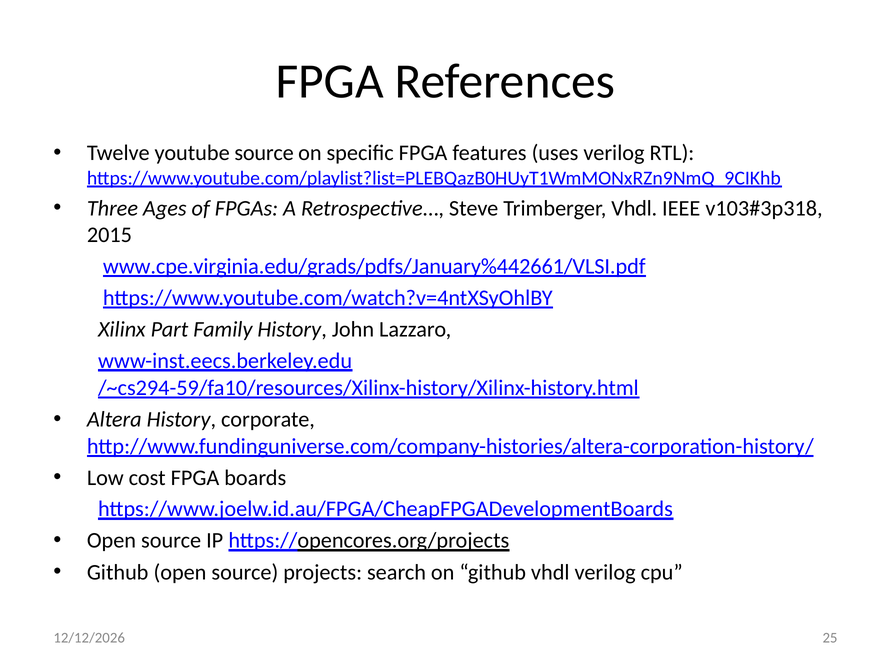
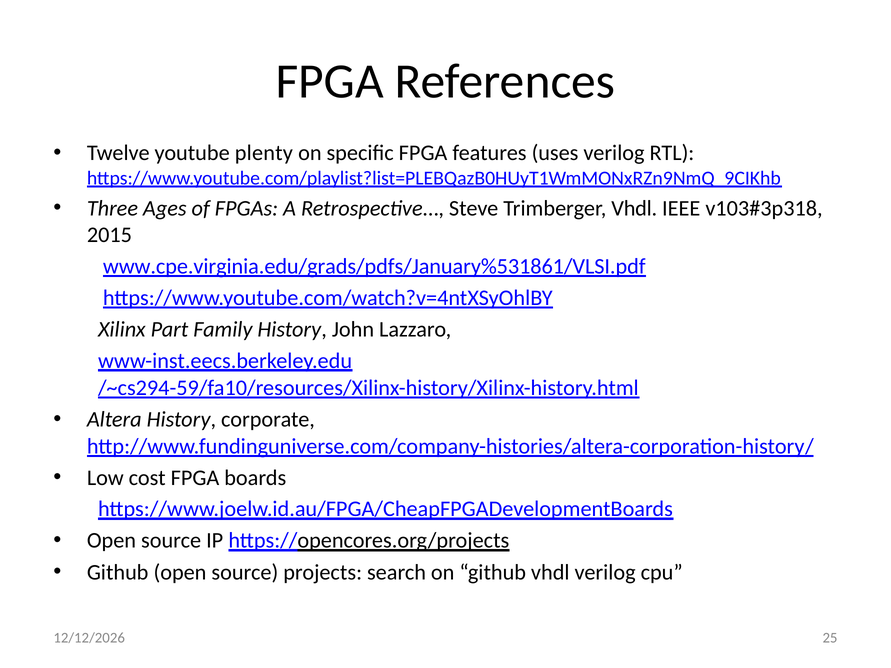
youtube source: source -> plenty
www.cpe.virginia.edu/grads/pdfs/January%442661/VLSI.pdf: www.cpe.virginia.edu/grads/pdfs/January%442661/VLSI.pdf -> www.cpe.virginia.edu/grads/pdfs/January%531861/VLSI.pdf
